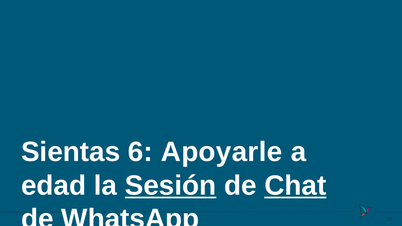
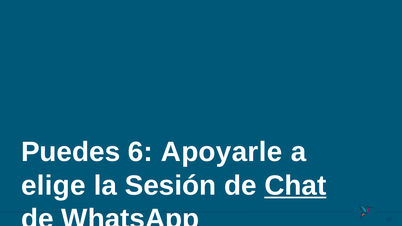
Sientas: Sientas -> Puedes
edad: edad -> elige
Sesión underline: present -> none
